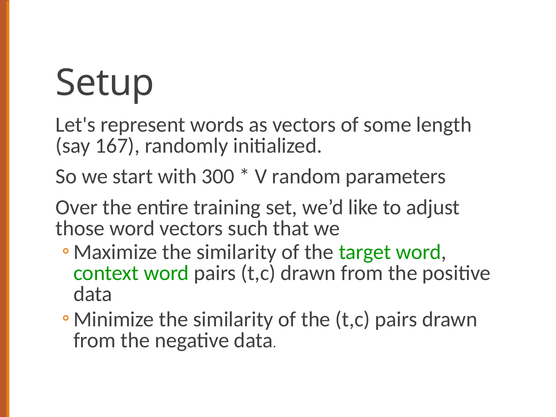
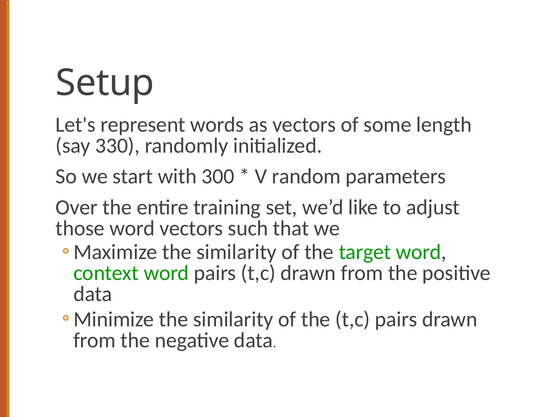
167: 167 -> 330
